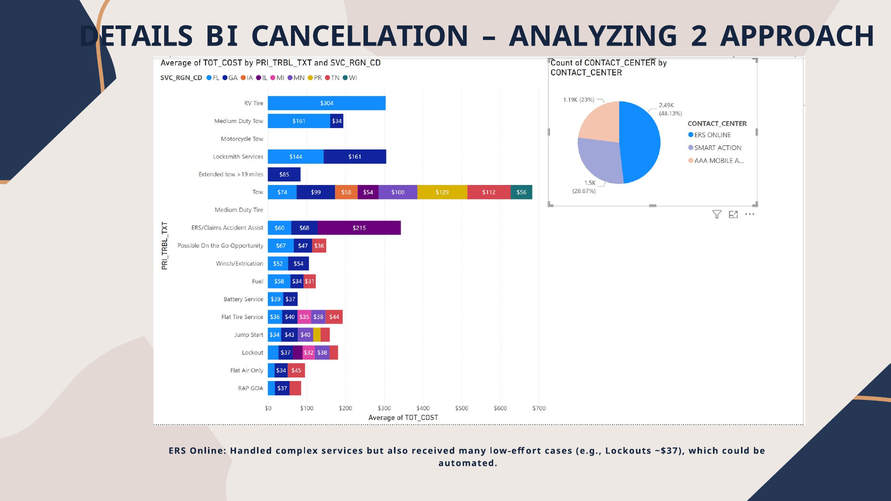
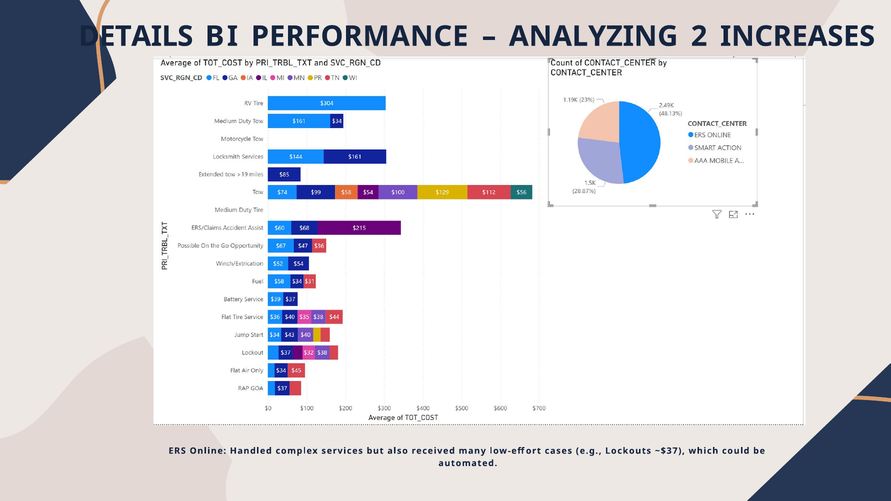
CANCELLATION: CANCELLATION -> PERFORMANCE
APPROACH: APPROACH -> INCREASES
